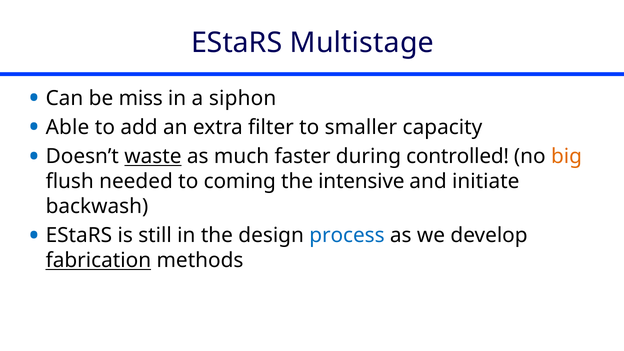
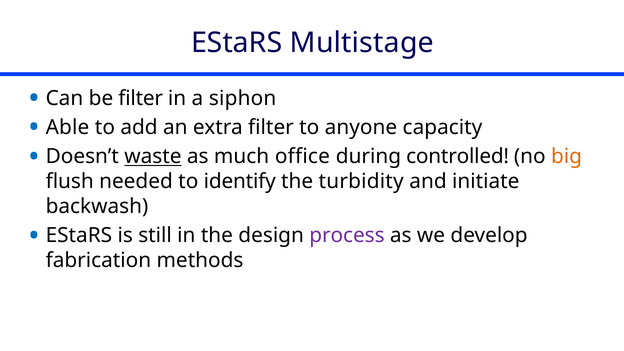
be miss: miss -> filter
smaller: smaller -> anyone
faster: faster -> office
coming: coming -> identify
intensive: intensive -> turbidity
process colour: blue -> purple
fabrication underline: present -> none
